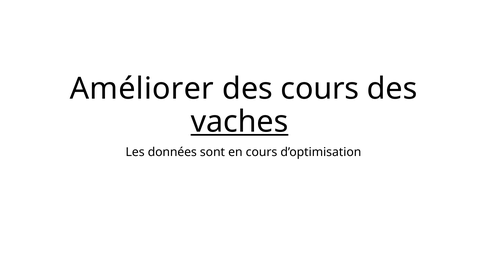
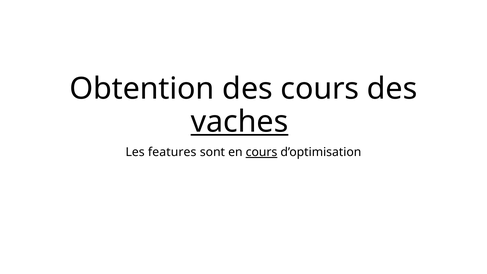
Améliorer: Améliorer -> Obtention
données: données -> features
cours at (261, 152) underline: none -> present
